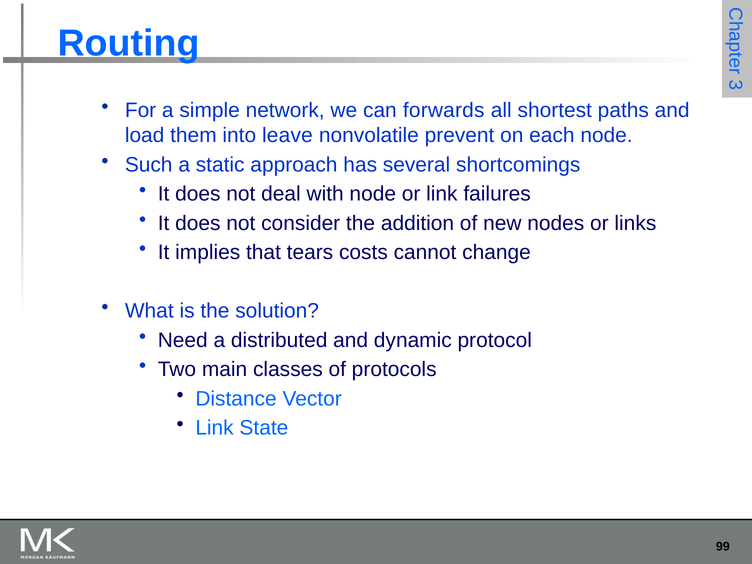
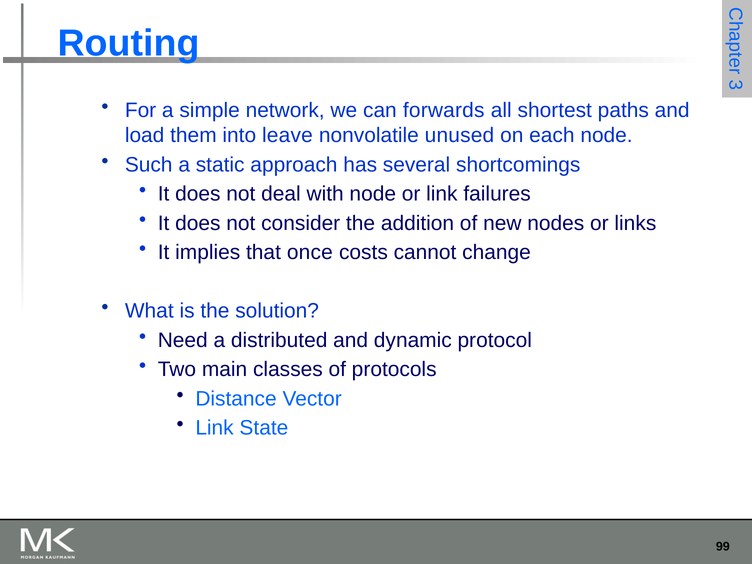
prevent: prevent -> unused
tears: tears -> once
